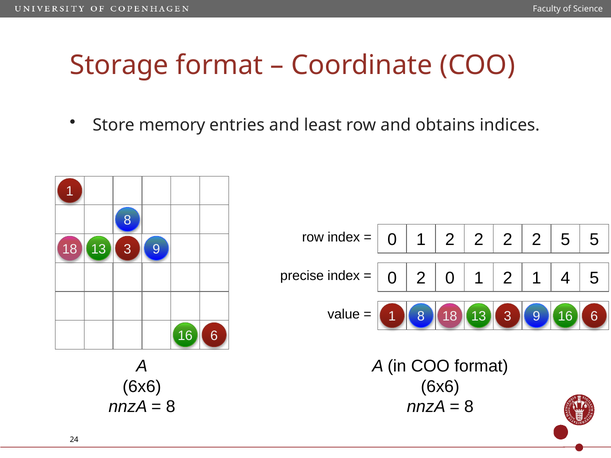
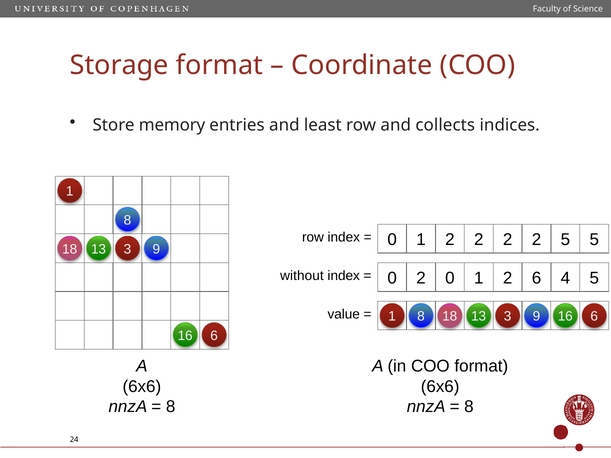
obtains: obtains -> collects
precise: precise -> without
2 1: 1 -> 6
